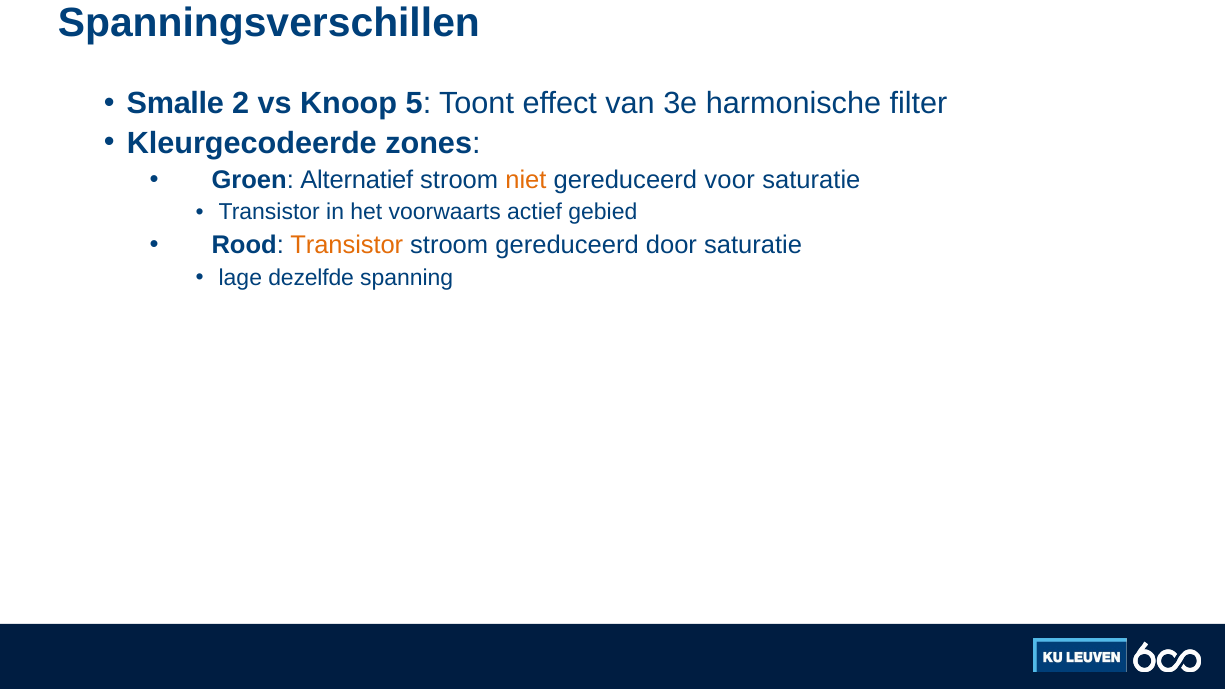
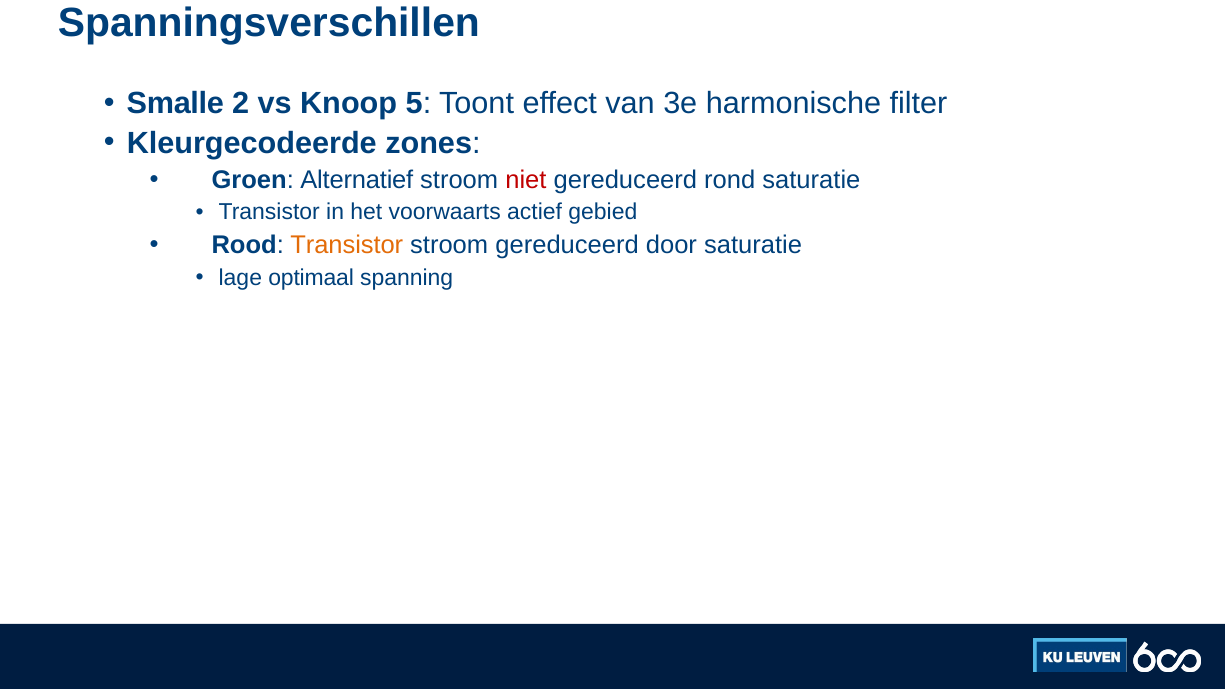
niet colour: orange -> red
voor: voor -> rond
dezelfde: dezelfde -> optimaal
